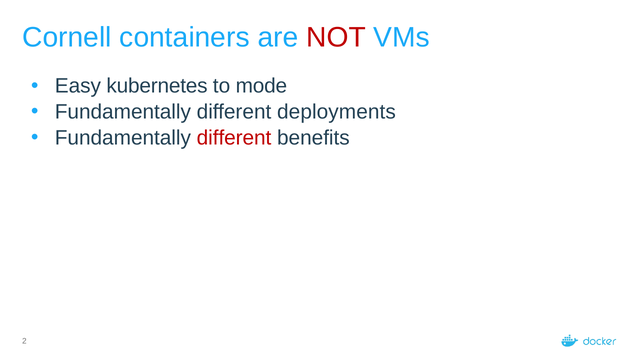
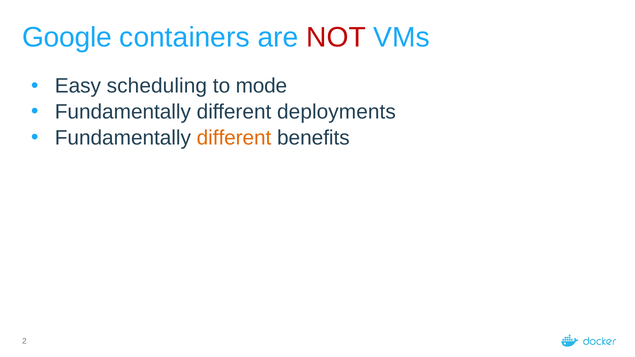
Cornell: Cornell -> Google
kubernetes: kubernetes -> scheduling
different at (234, 138) colour: red -> orange
